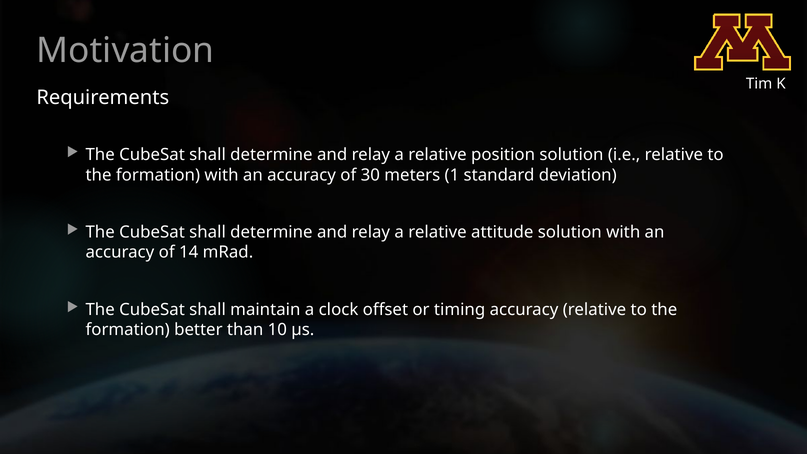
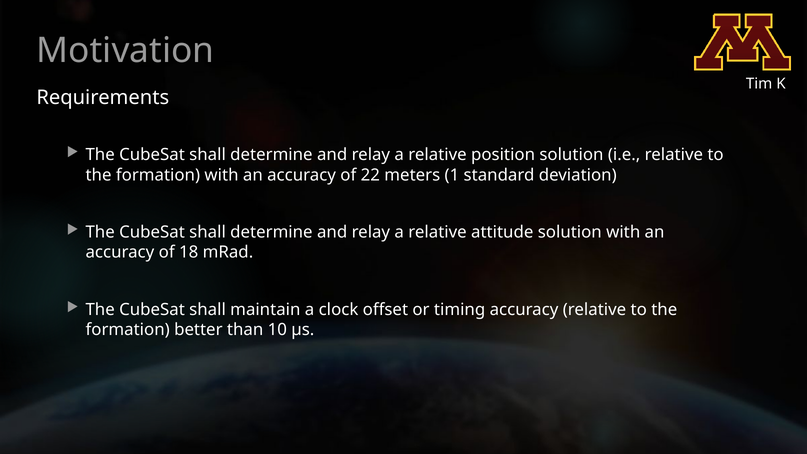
30: 30 -> 22
14: 14 -> 18
